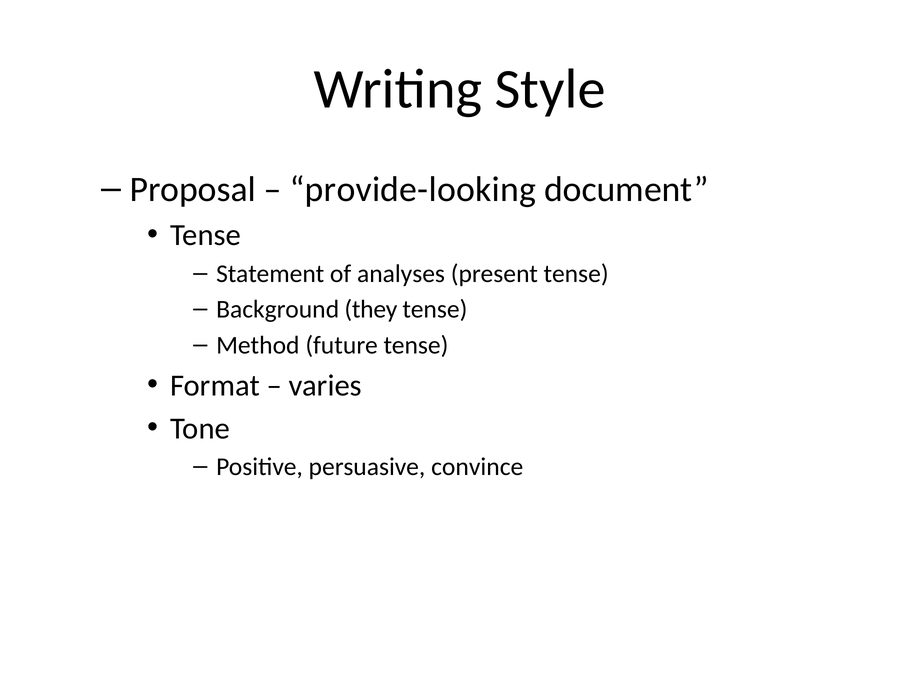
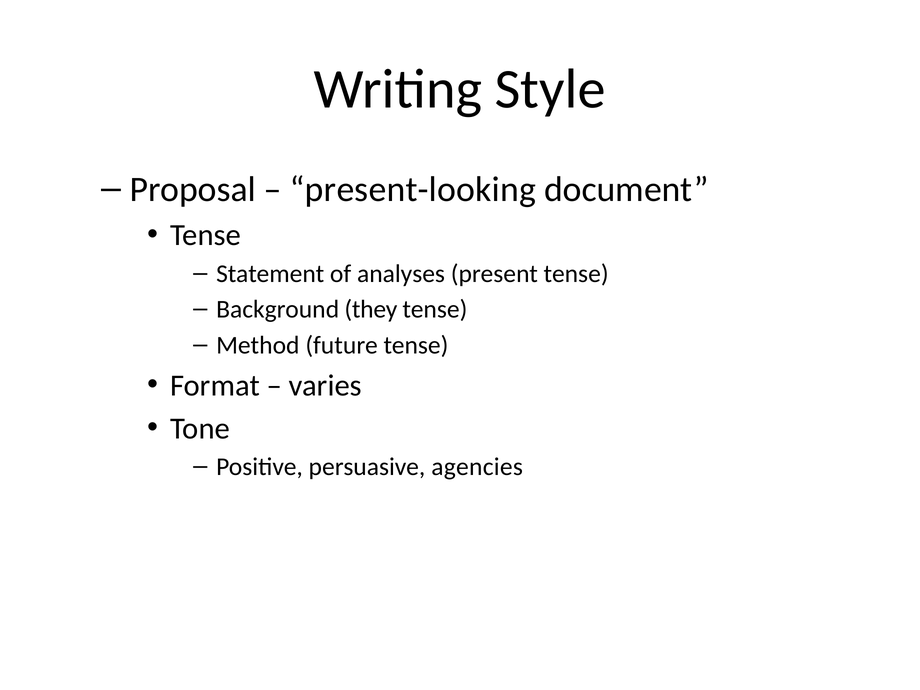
provide-looking: provide-looking -> present-looking
convince: convince -> agencies
